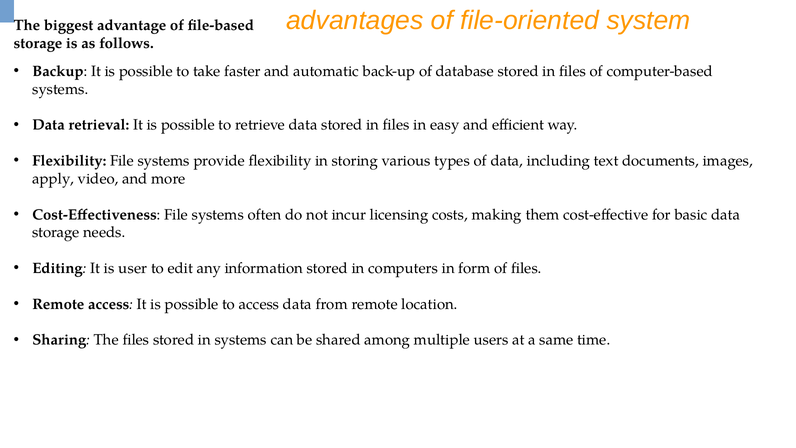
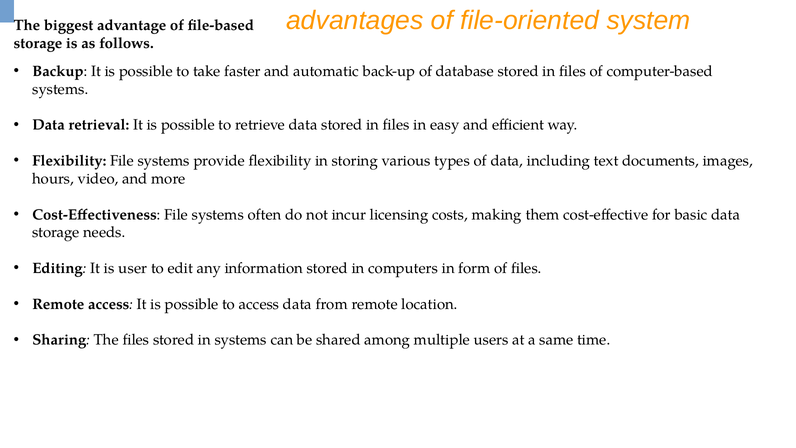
apply: apply -> hours
